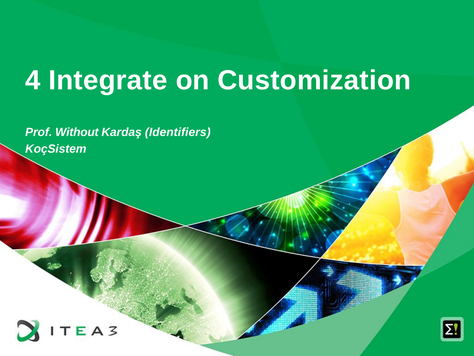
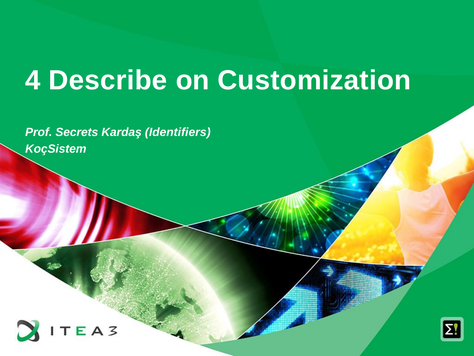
Integrate: Integrate -> Describe
Without: Without -> Secrets
